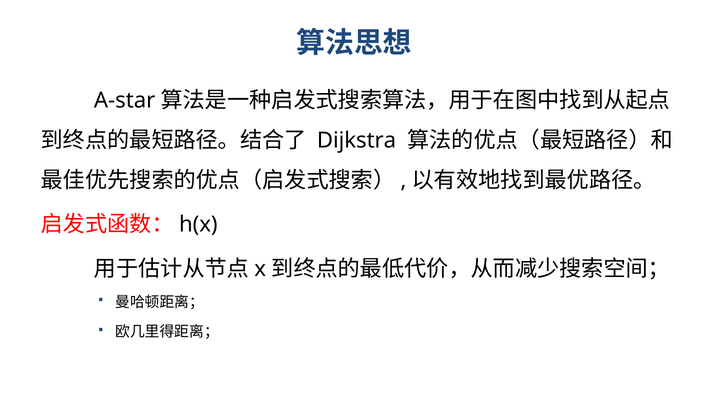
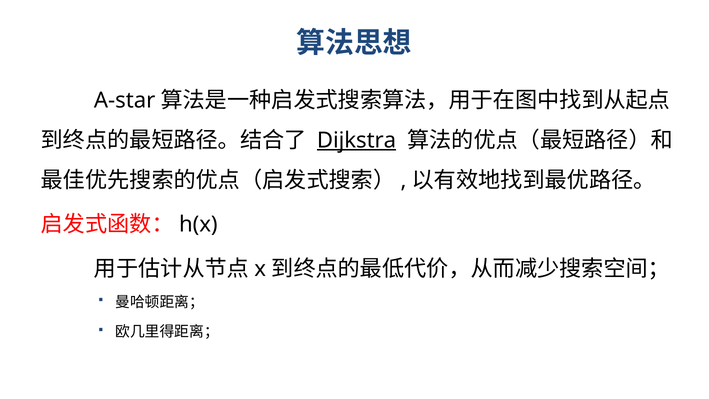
Dijkstra underline: none -> present
